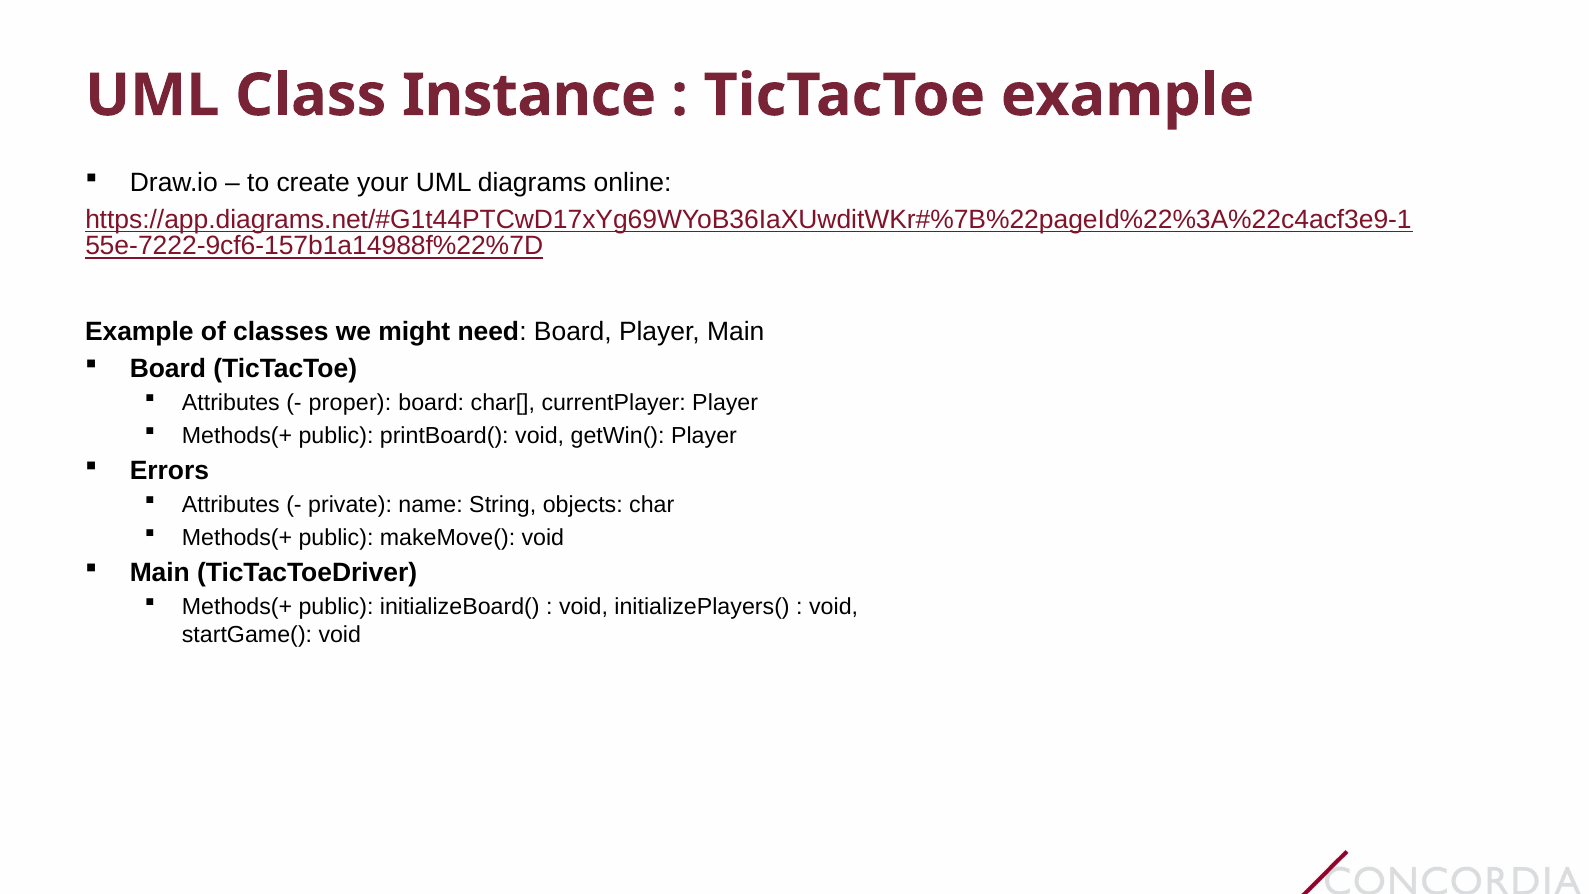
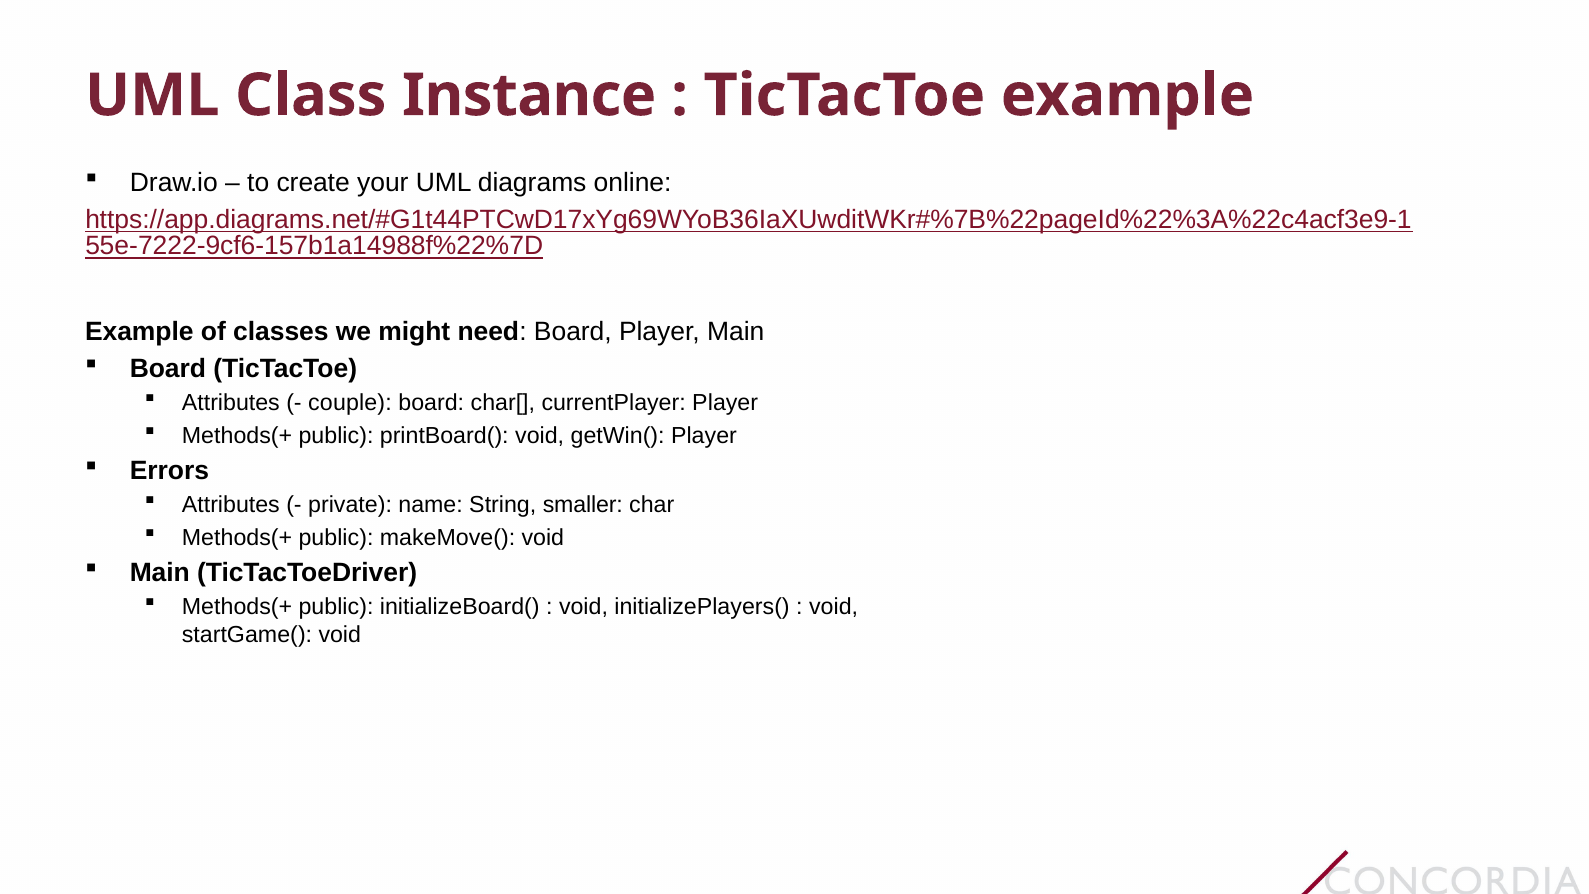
proper: proper -> couple
objects: objects -> smaller
